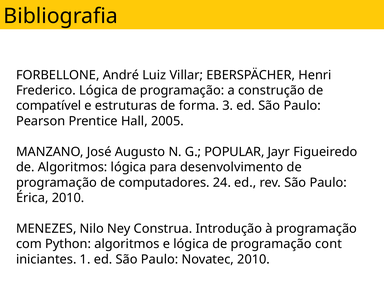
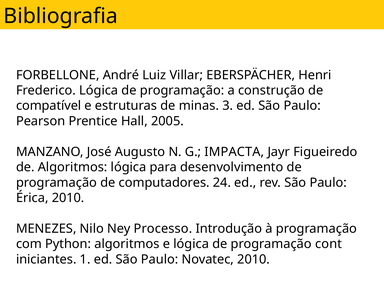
forma: forma -> minas
POPULAR: POPULAR -> IMPACTA
Construa: Construa -> Processo
